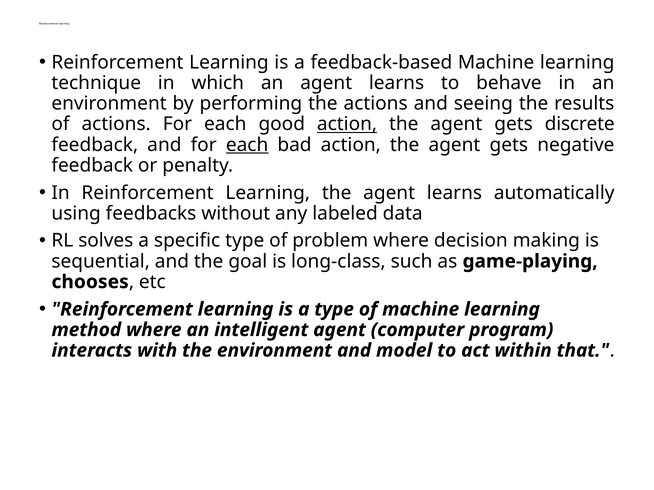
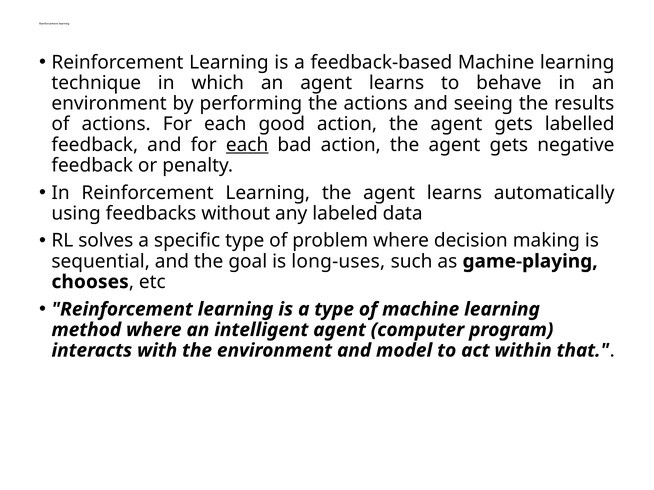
action at (347, 124) underline: present -> none
discrete: discrete -> labelled
long-class: long-class -> long-uses
